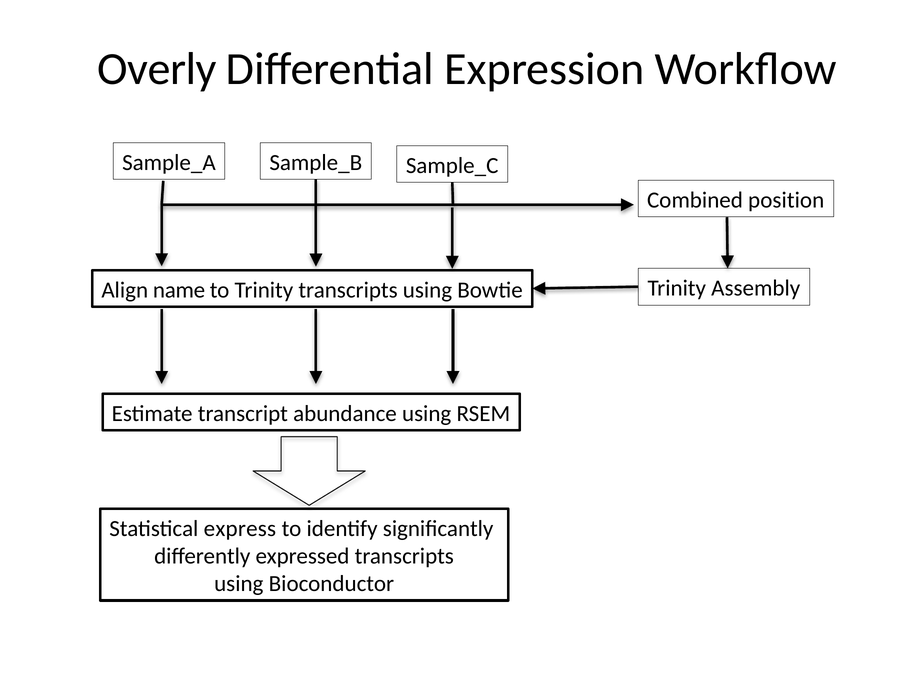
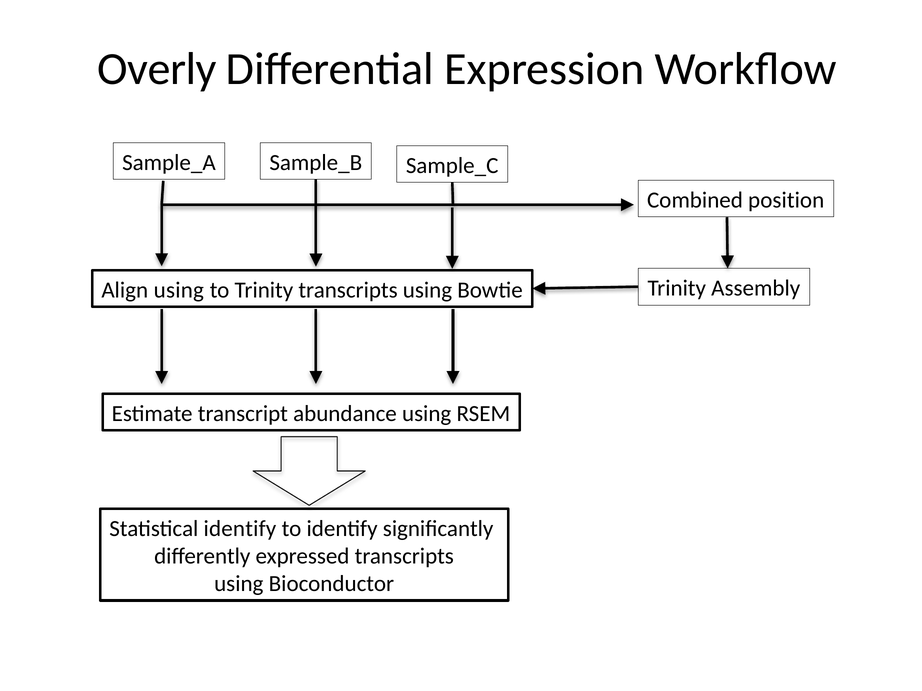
Align name: name -> using
Statistical express: express -> identify
